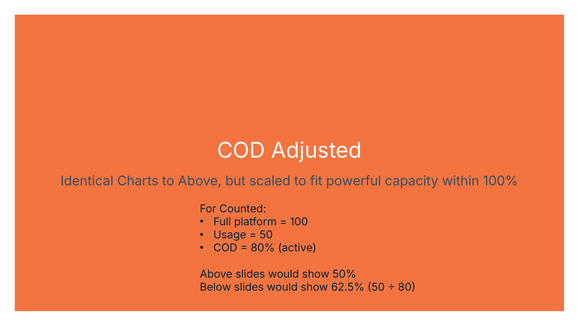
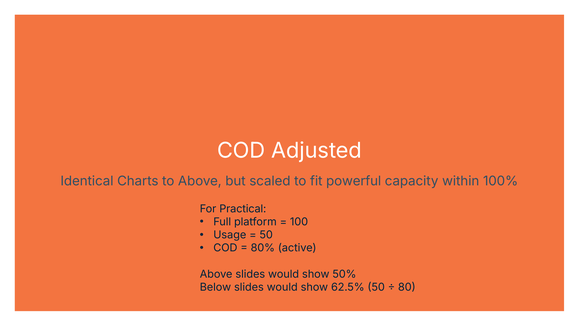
Counted: Counted -> Practical
